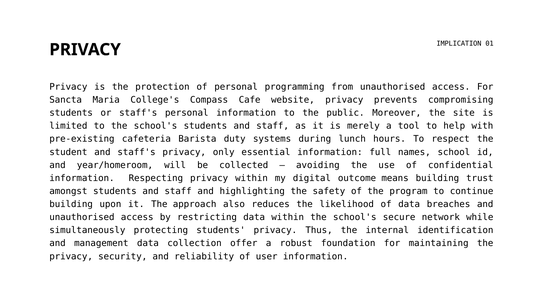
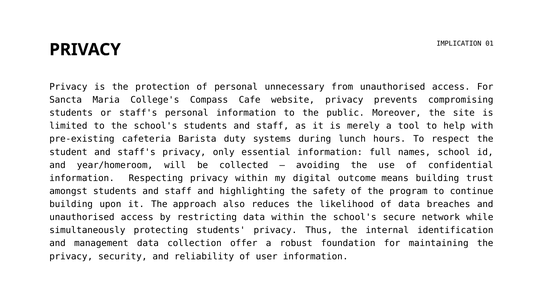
programming: programming -> unnecessary
